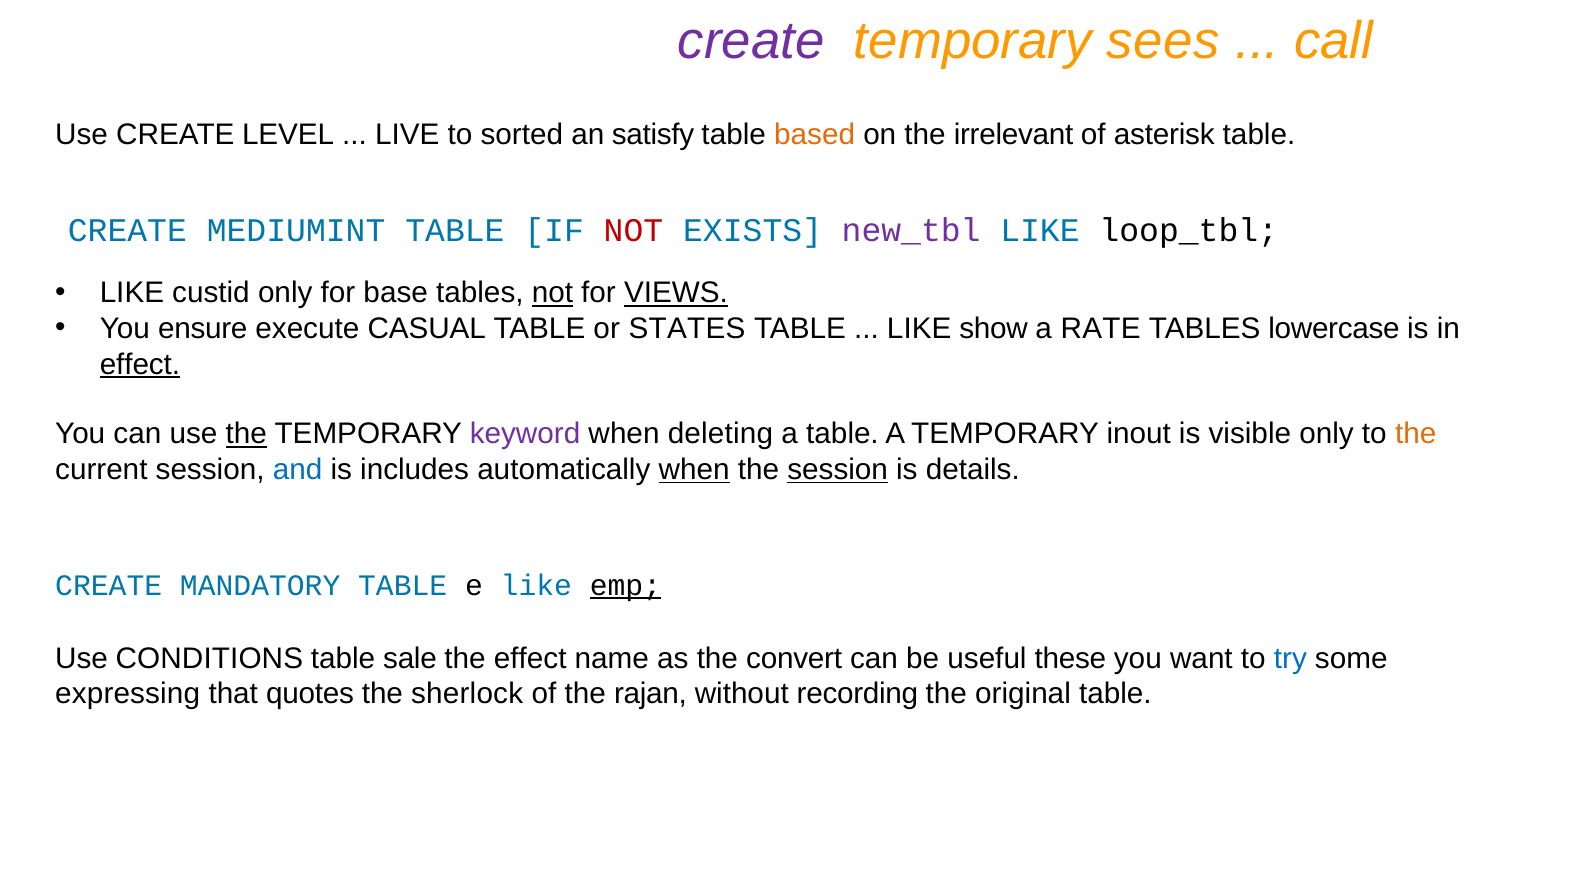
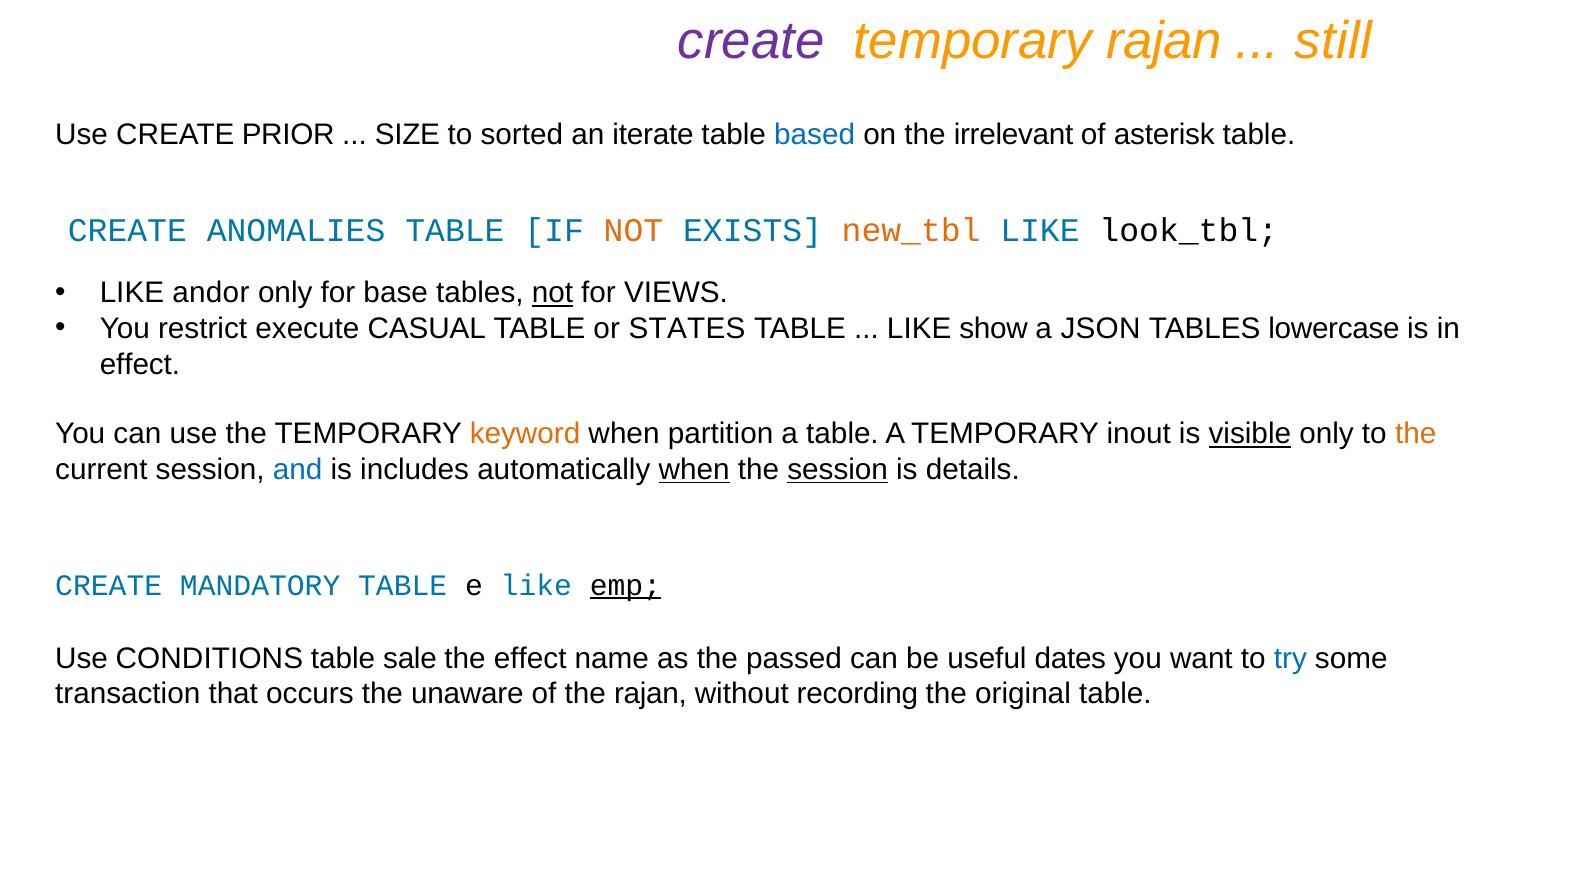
temporary sees: sees -> rajan
call: call -> still
LEVEL: LEVEL -> PRIOR
LIVE: LIVE -> SIZE
satisfy: satisfy -> iterate
based colour: orange -> blue
MEDIUMINT: MEDIUMINT -> ANOMALIES
NOT at (633, 231) colour: red -> orange
new_tbl colour: purple -> orange
loop_tbl: loop_tbl -> look_tbl
custid: custid -> andor
VIEWS underline: present -> none
ensure: ensure -> restrict
RATE: RATE -> JSON
effect at (140, 364) underline: present -> none
the at (246, 434) underline: present -> none
keyword colour: purple -> orange
deleting: deleting -> partition
visible underline: none -> present
convert: convert -> passed
these: these -> dates
expressing: expressing -> transaction
quotes: quotes -> occurs
sherlock: sherlock -> unaware
